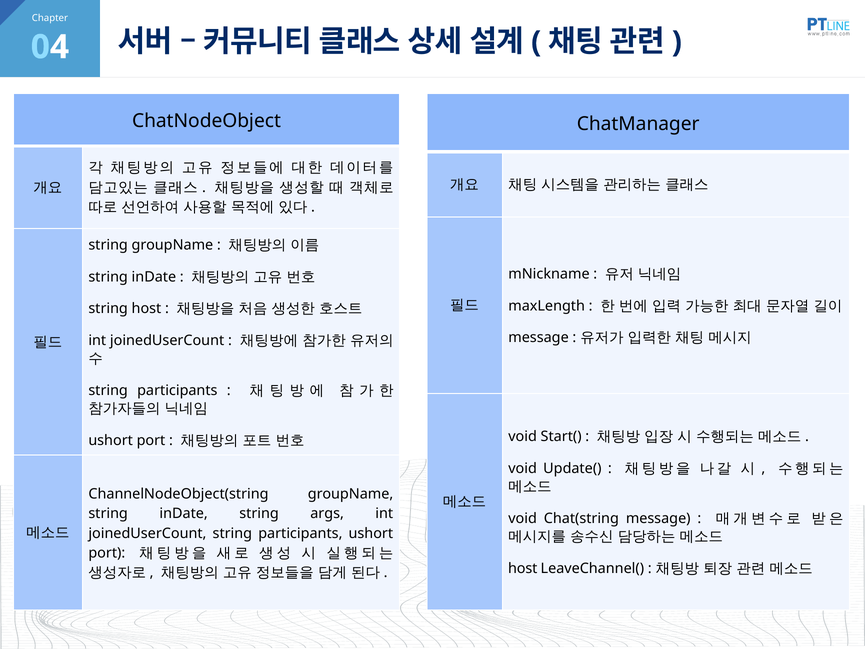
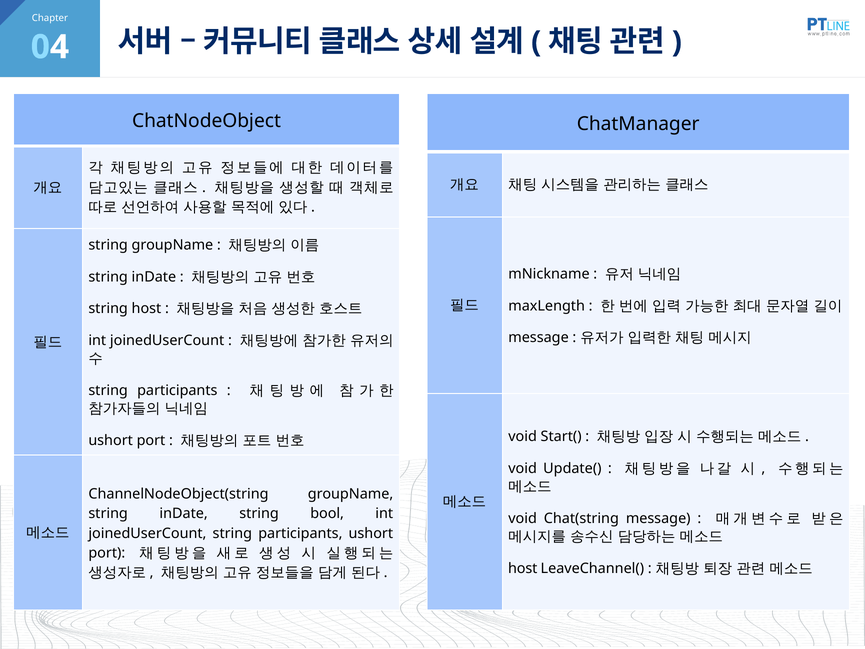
args: args -> bool
